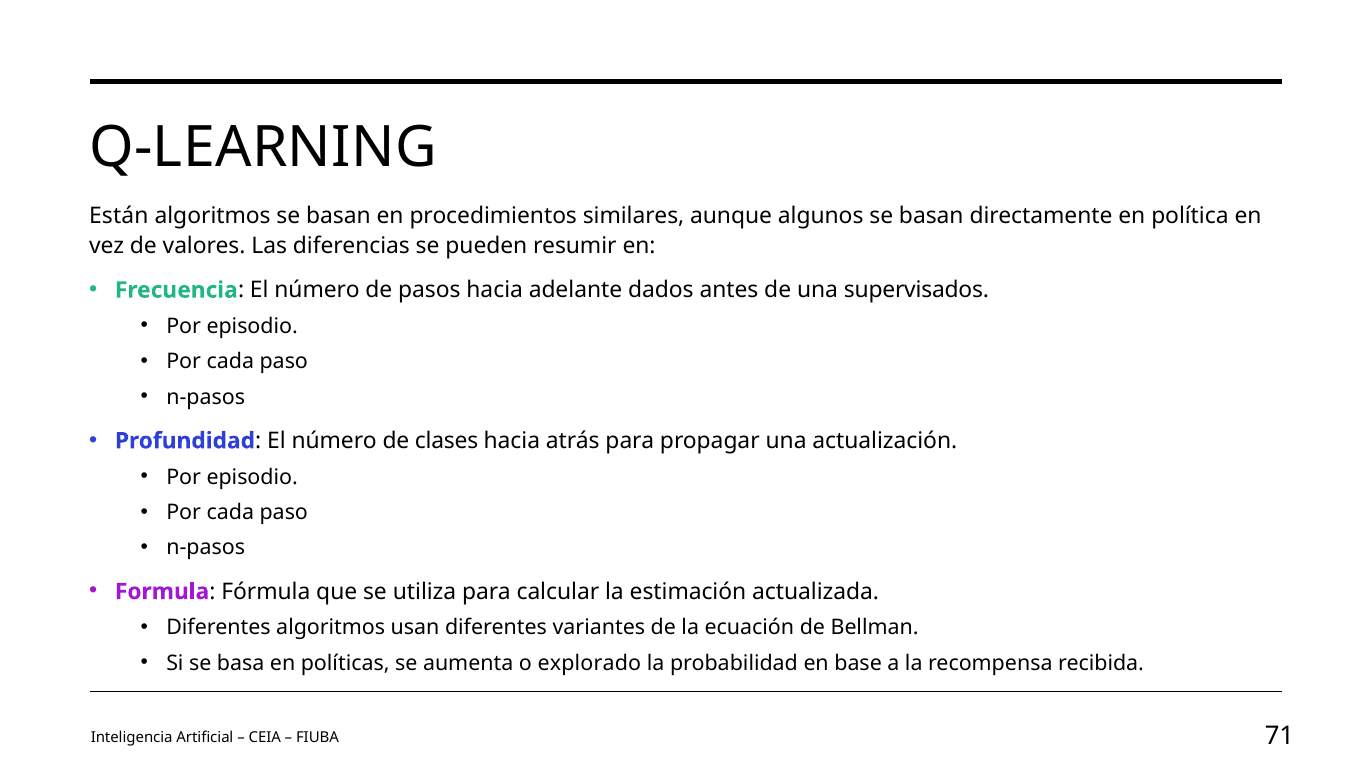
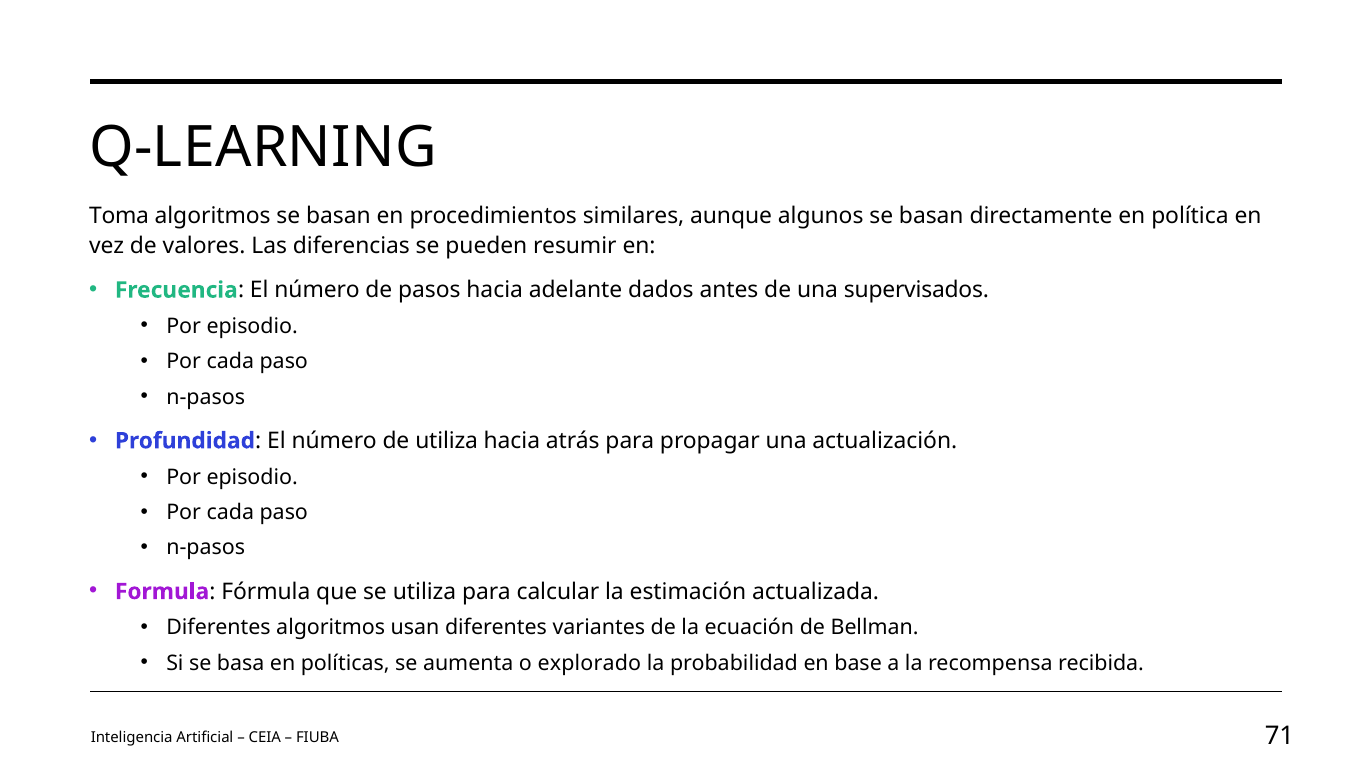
Están: Están -> Toma
de clases: clases -> utiliza
